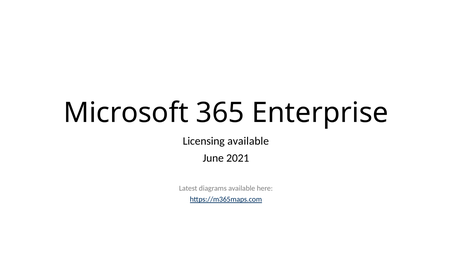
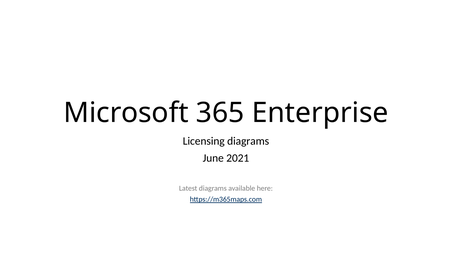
Licensing available: available -> diagrams
